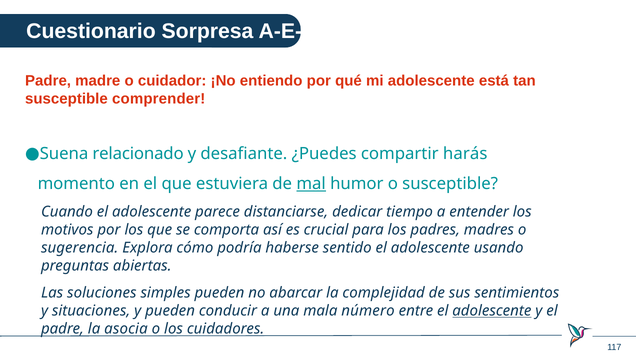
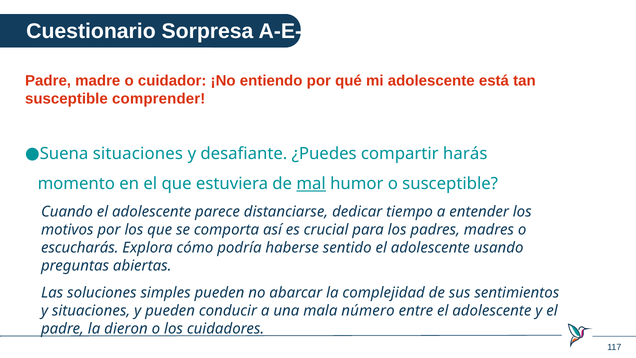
Suena relacionado: relacionado -> situaciones
sugerencia: sugerencia -> escucharás
adolescente at (492, 311) underline: present -> none
asocia: asocia -> dieron
